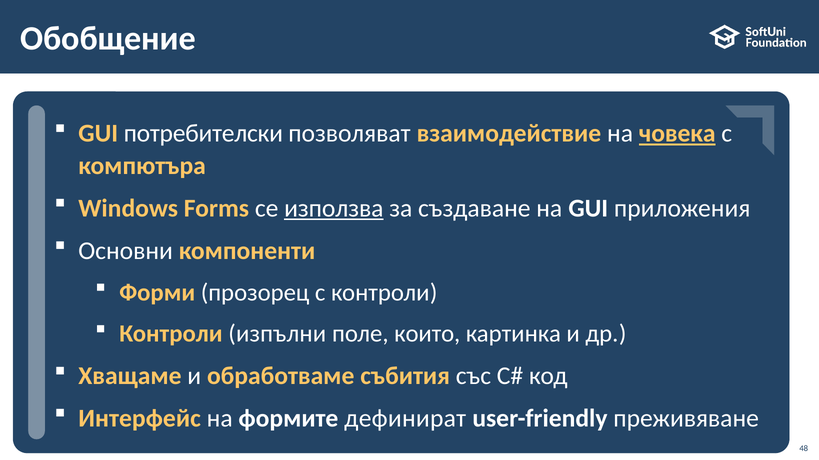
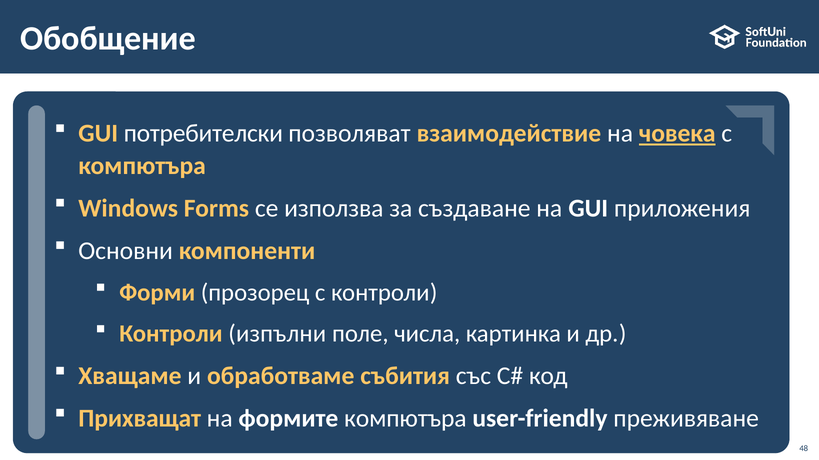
използва underline: present -> none
които: които -> числа
Интерфейс: Интерфейс -> Прихващат
формите дефинират: дефинират -> компютъра
